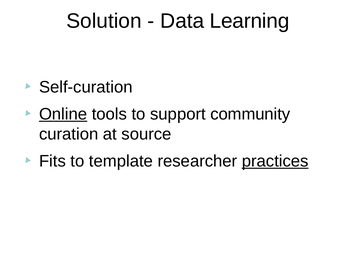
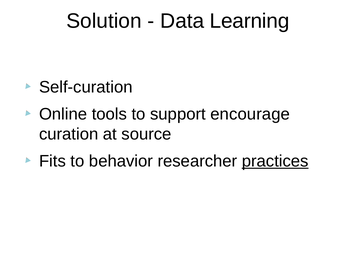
Online underline: present -> none
community: community -> encourage
template: template -> behavior
